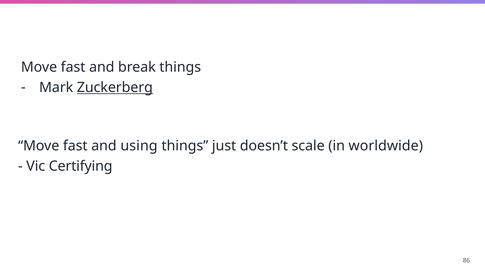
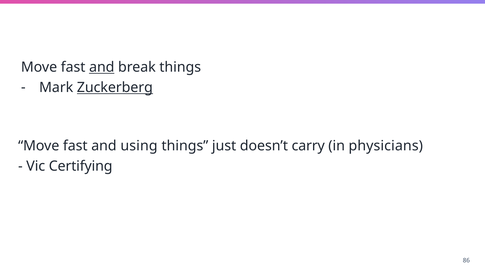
and at (102, 67) underline: none -> present
scale: scale -> carry
worldwide: worldwide -> physicians
